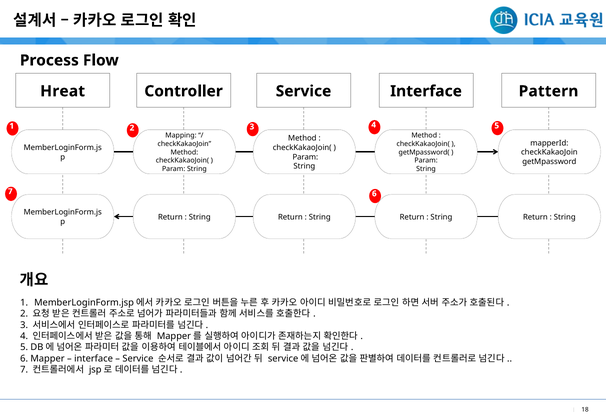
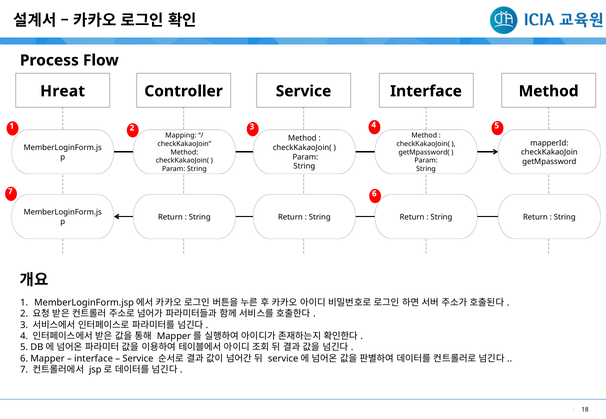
Interface Pattern: Pattern -> Method
